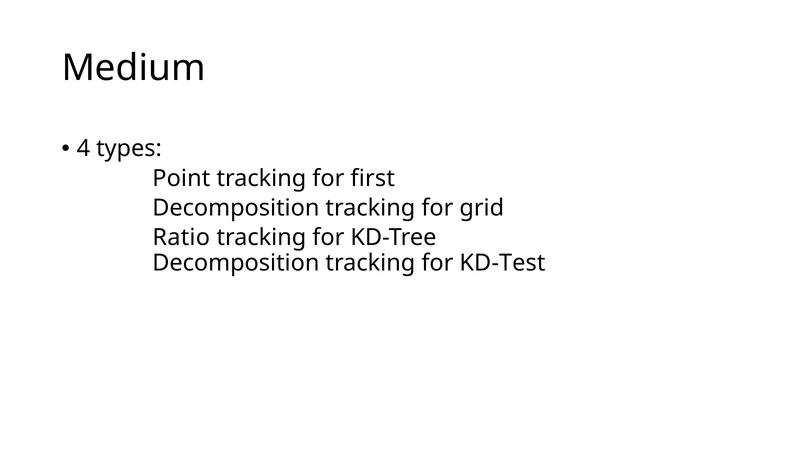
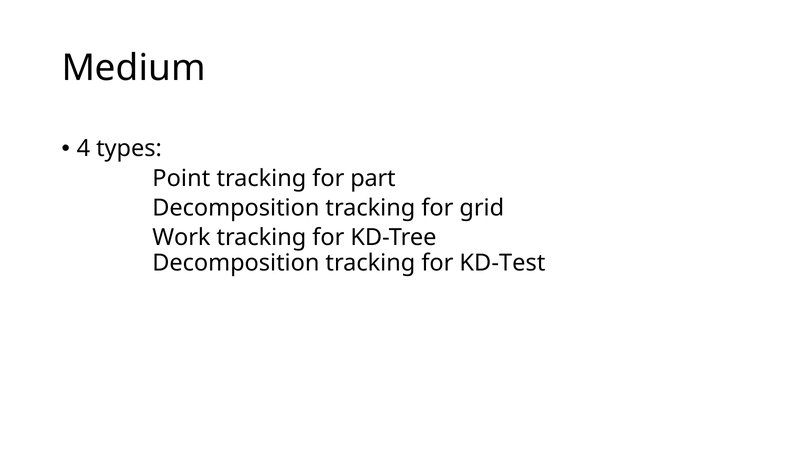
first: first -> part
Ratio: Ratio -> Work
